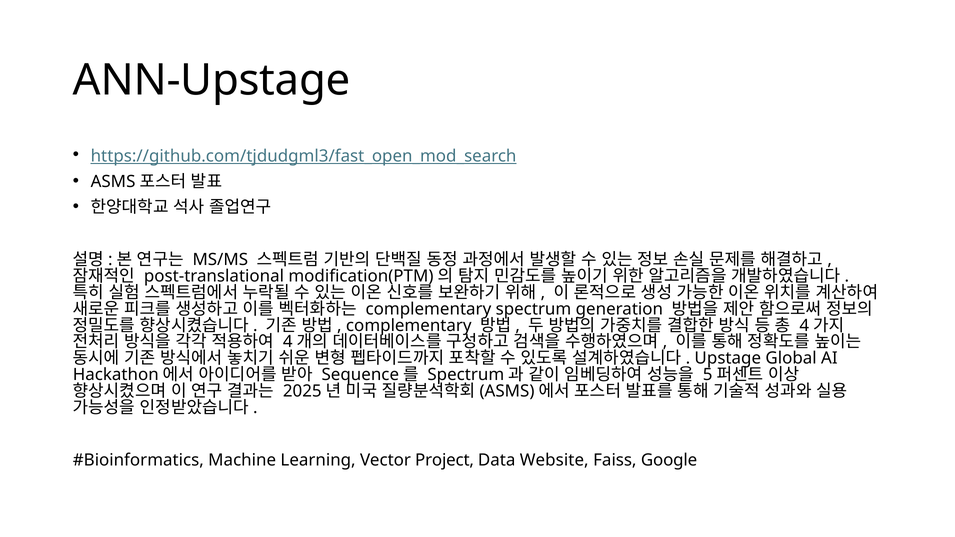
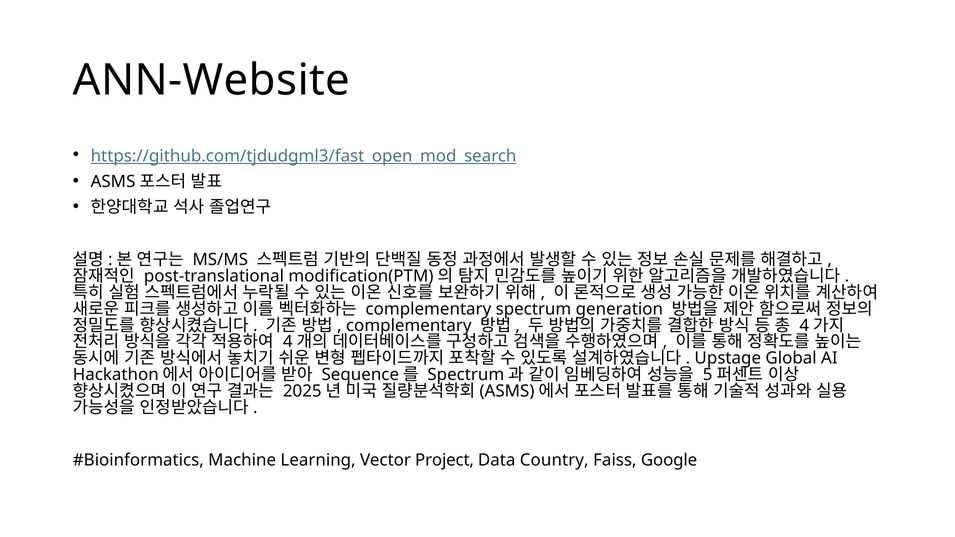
ANN-Upstage: ANN-Upstage -> ANN-Website
Website: Website -> Country
